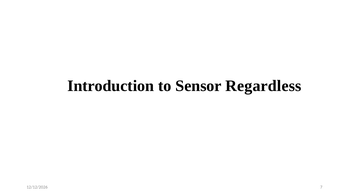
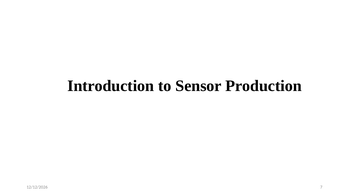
Regardless: Regardless -> Production
